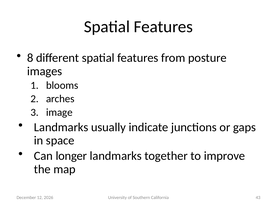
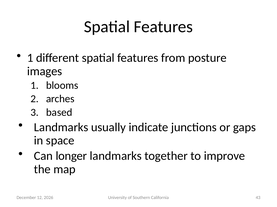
8 at (30, 58): 8 -> 1
image: image -> based
